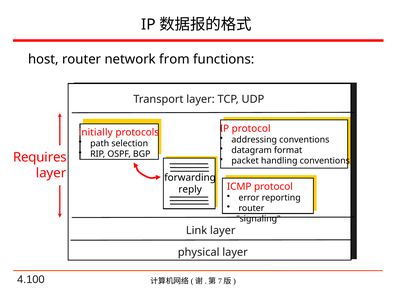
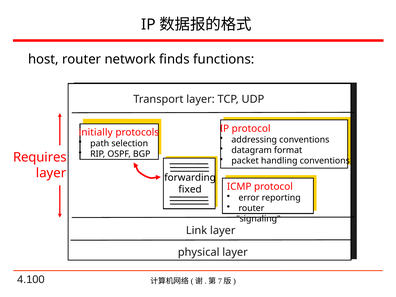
from: from -> finds
reply: reply -> fixed
